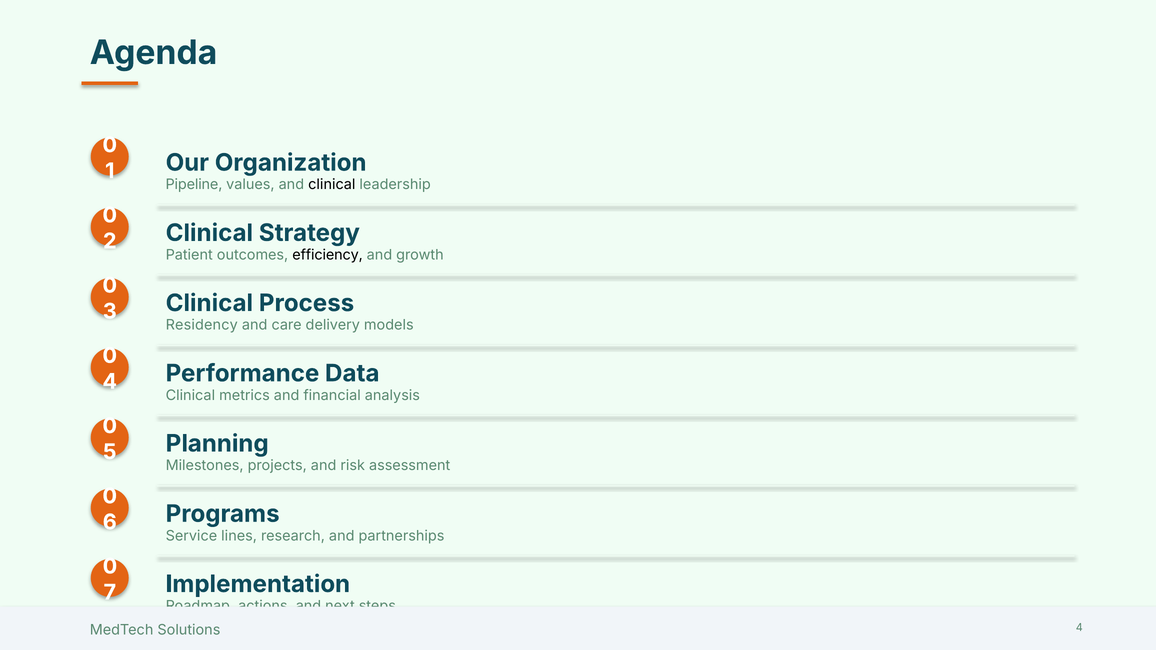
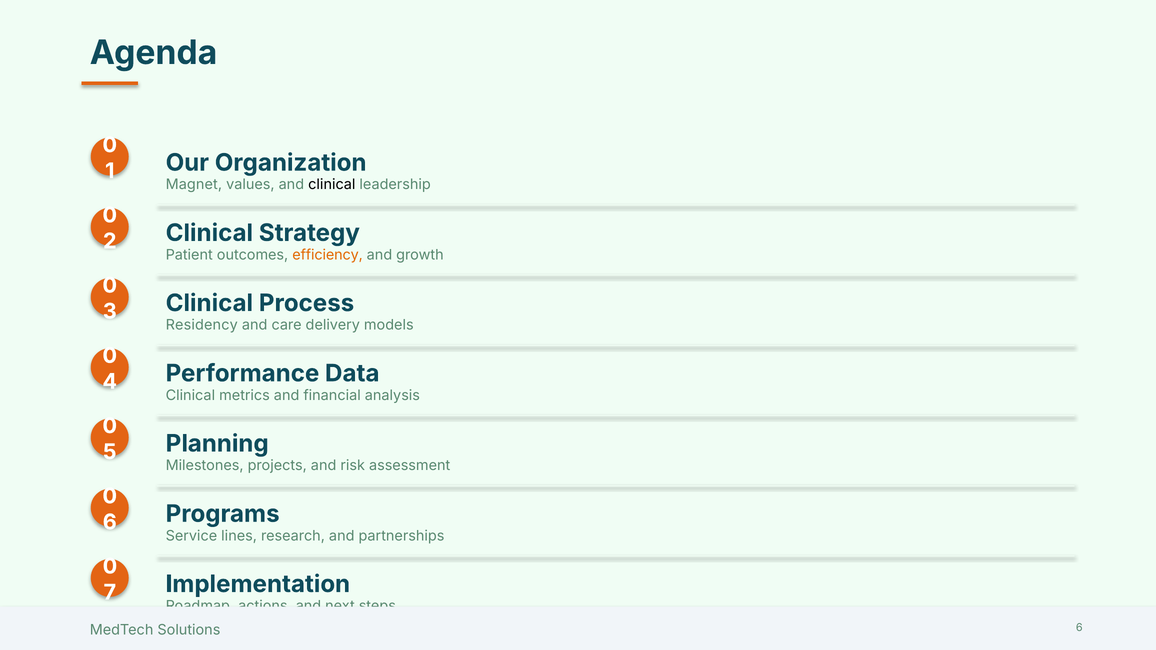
Pipeline: Pipeline -> Magnet
efficiency colour: black -> orange
Solutions 4: 4 -> 6
